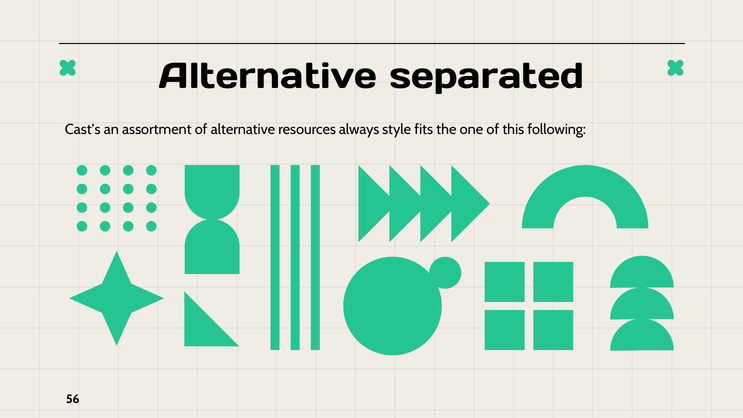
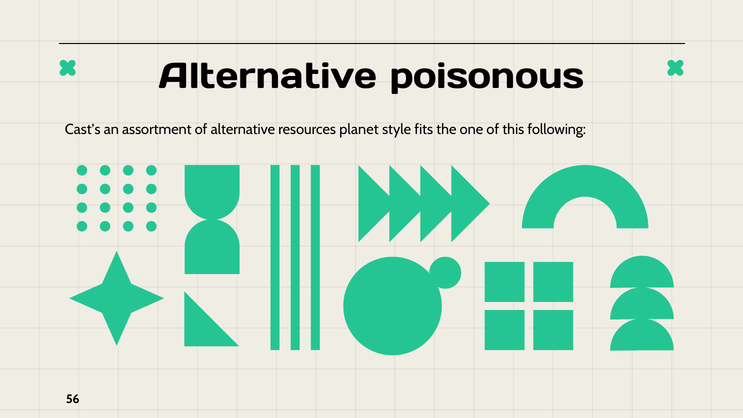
separated: separated -> poisonous
always: always -> planet
